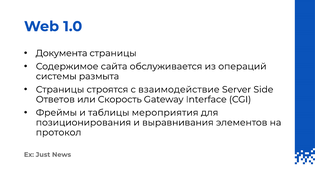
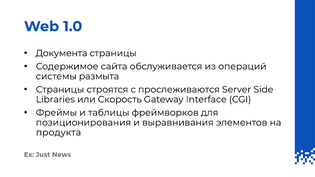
взаимодействие: взаимодействие -> прослеживаются
Ответов: Ответов -> Libraries
мероприятия: мероприятия -> фреймворков
протокол: протокол -> продукта
